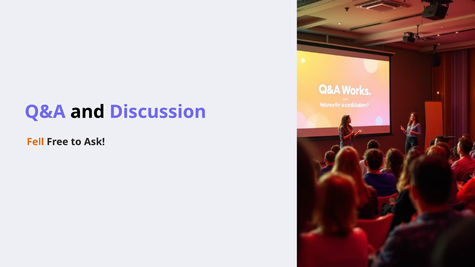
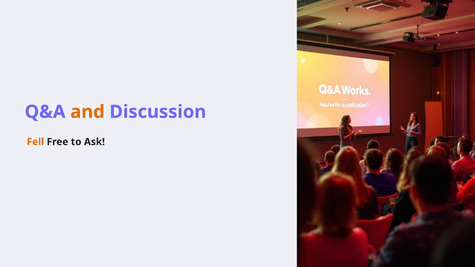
and colour: black -> orange
